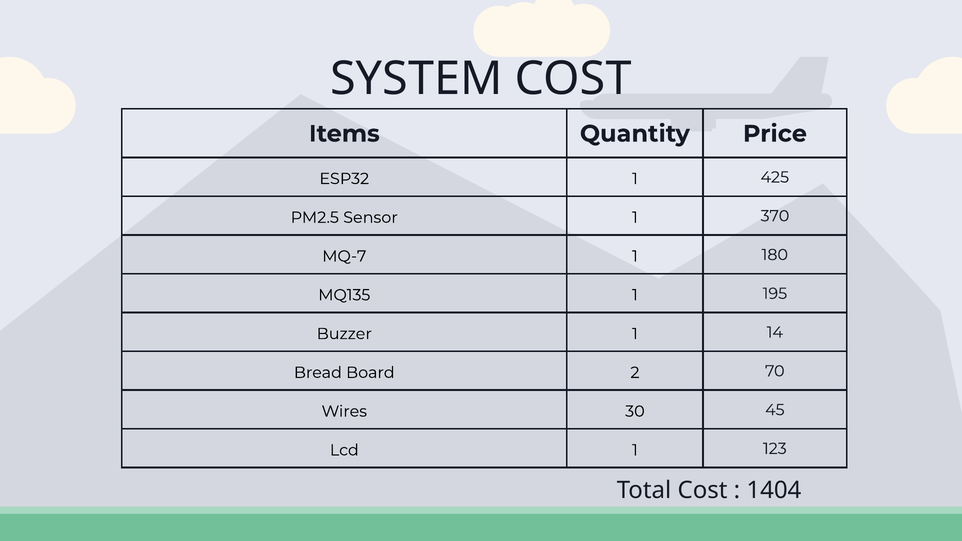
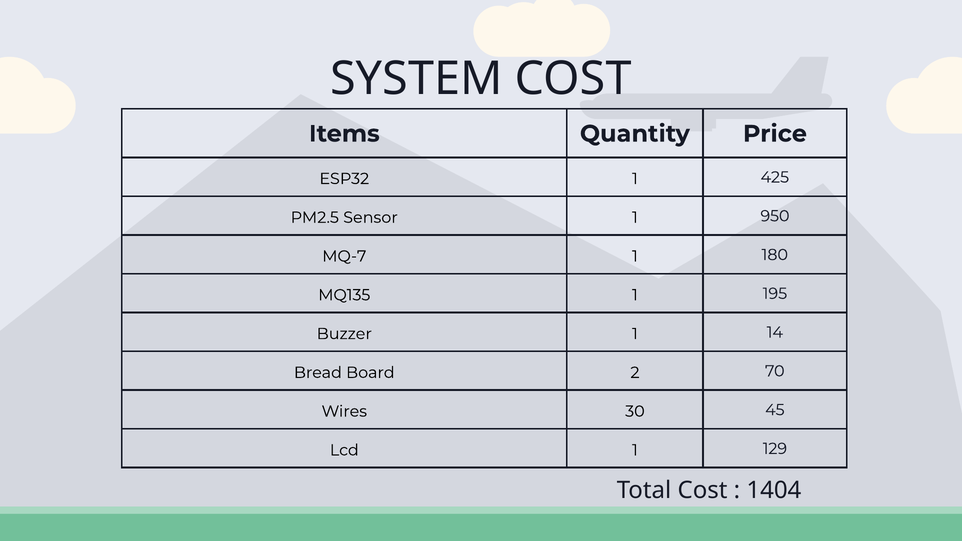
370: 370 -> 950
123: 123 -> 129
